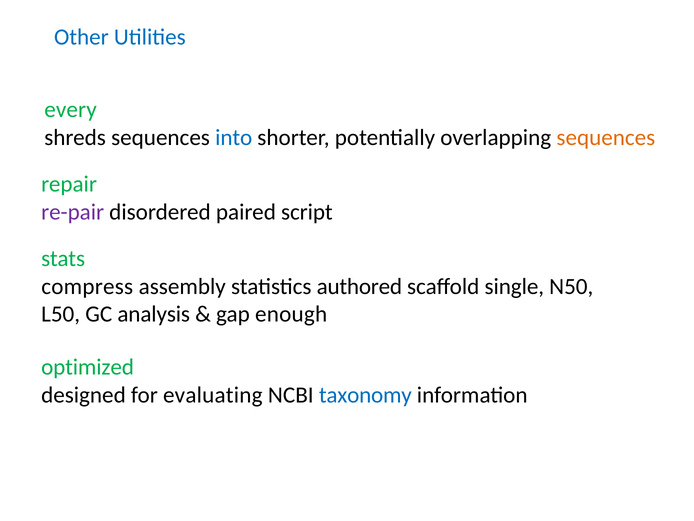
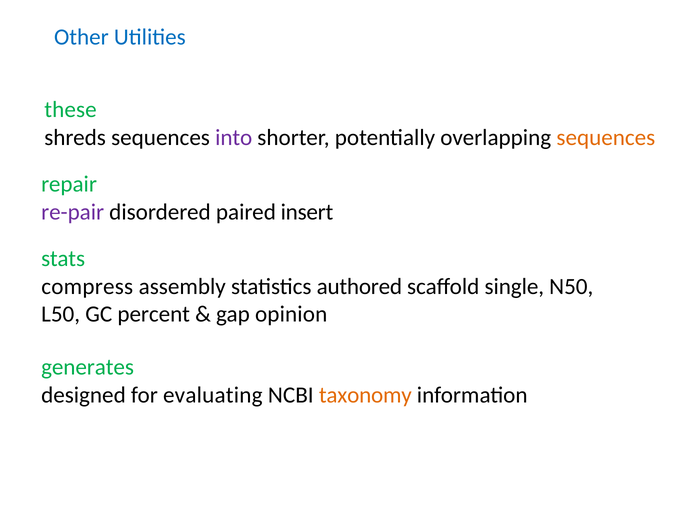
every: every -> these
into colour: blue -> purple
script: script -> insert
analysis: analysis -> percent
enough: enough -> opinion
optimized: optimized -> generates
taxonomy colour: blue -> orange
